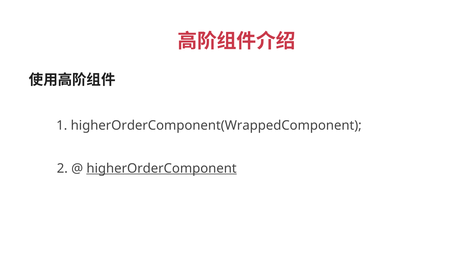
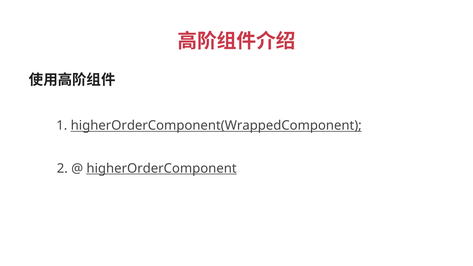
higherOrderComponent(WrappedComponent underline: none -> present
